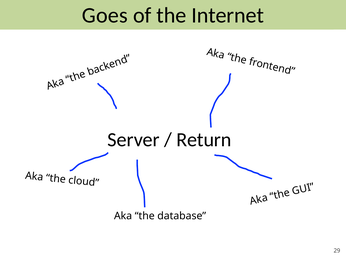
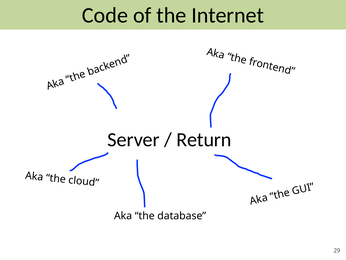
Goes: Goes -> Code
